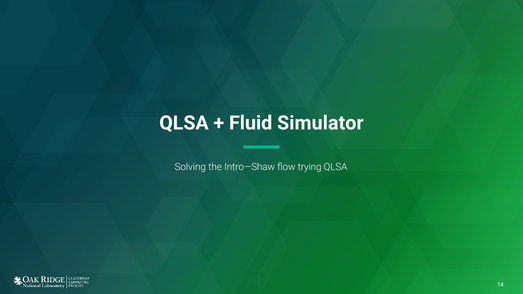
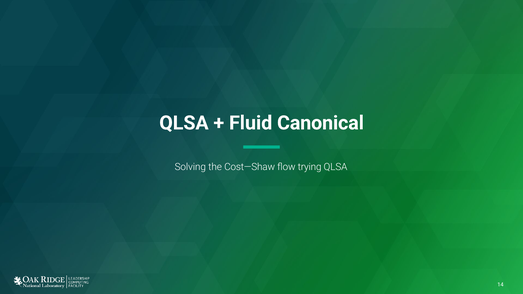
Simulator: Simulator -> Canonical
Intro—Shaw: Intro—Shaw -> Cost—Shaw
